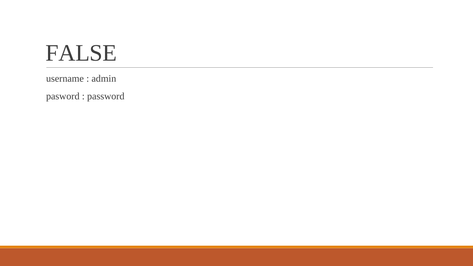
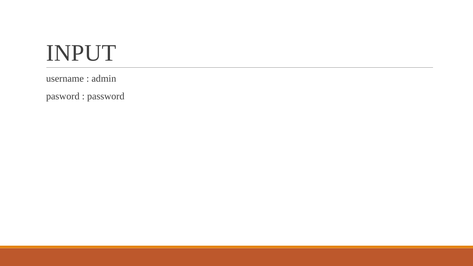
FALSE: FALSE -> INPUT
